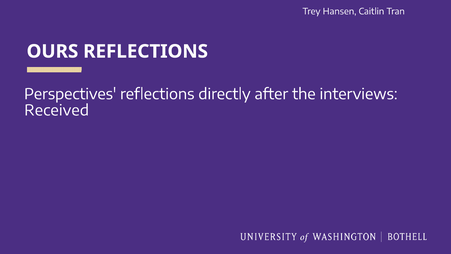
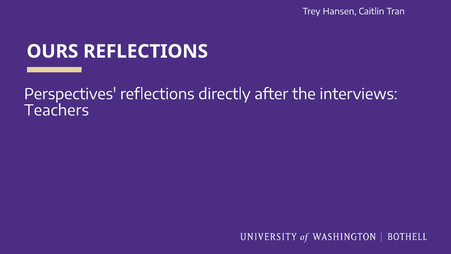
Received: Received -> Teachers
